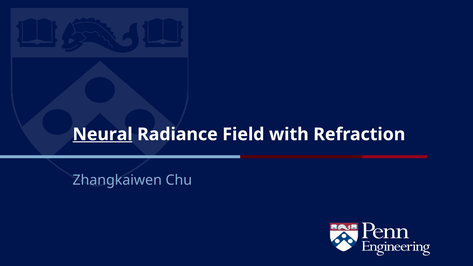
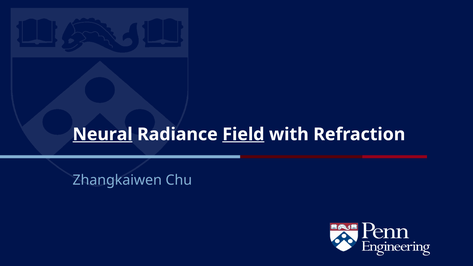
Field underline: none -> present
